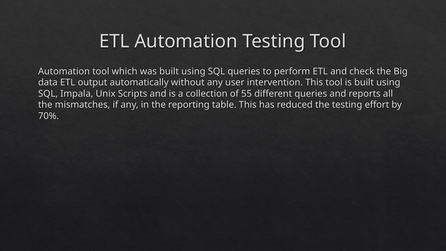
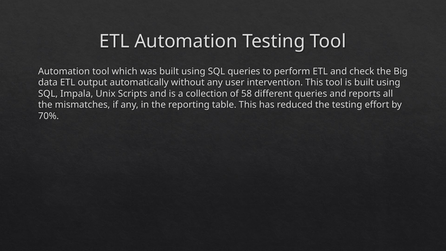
55: 55 -> 58
